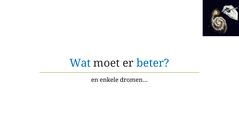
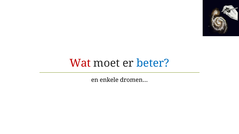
Wat colour: blue -> red
